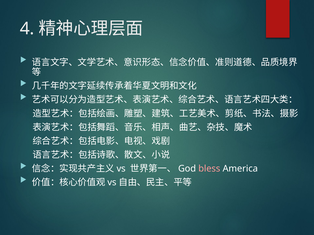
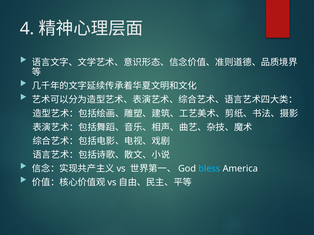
bless colour: pink -> light blue
